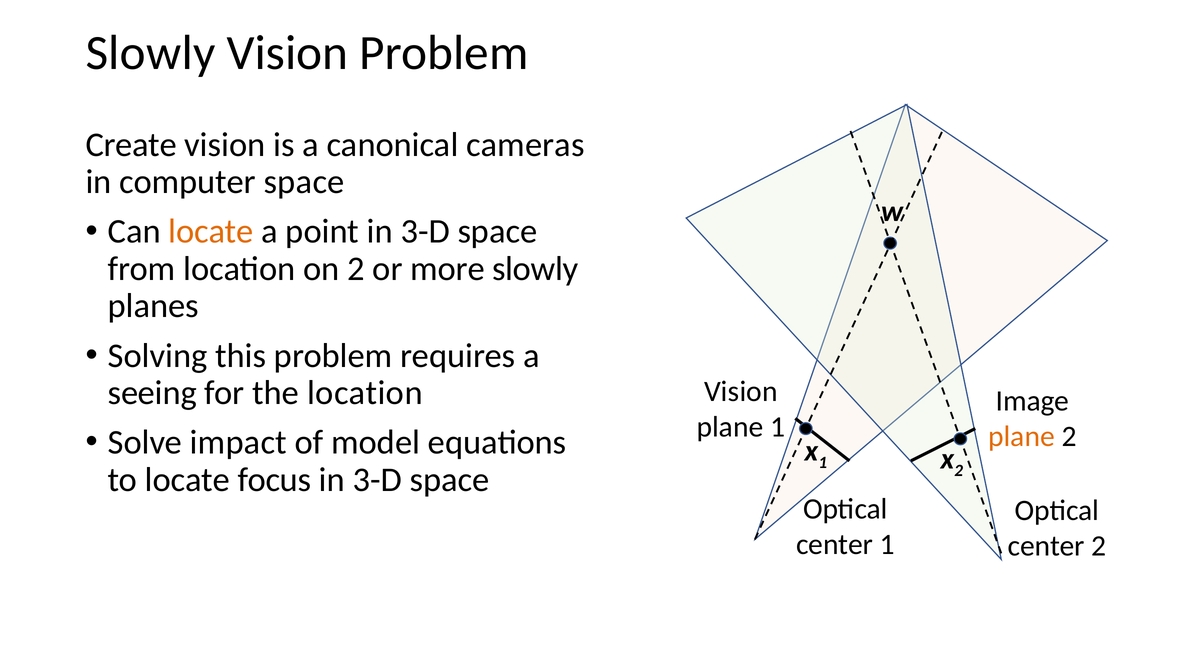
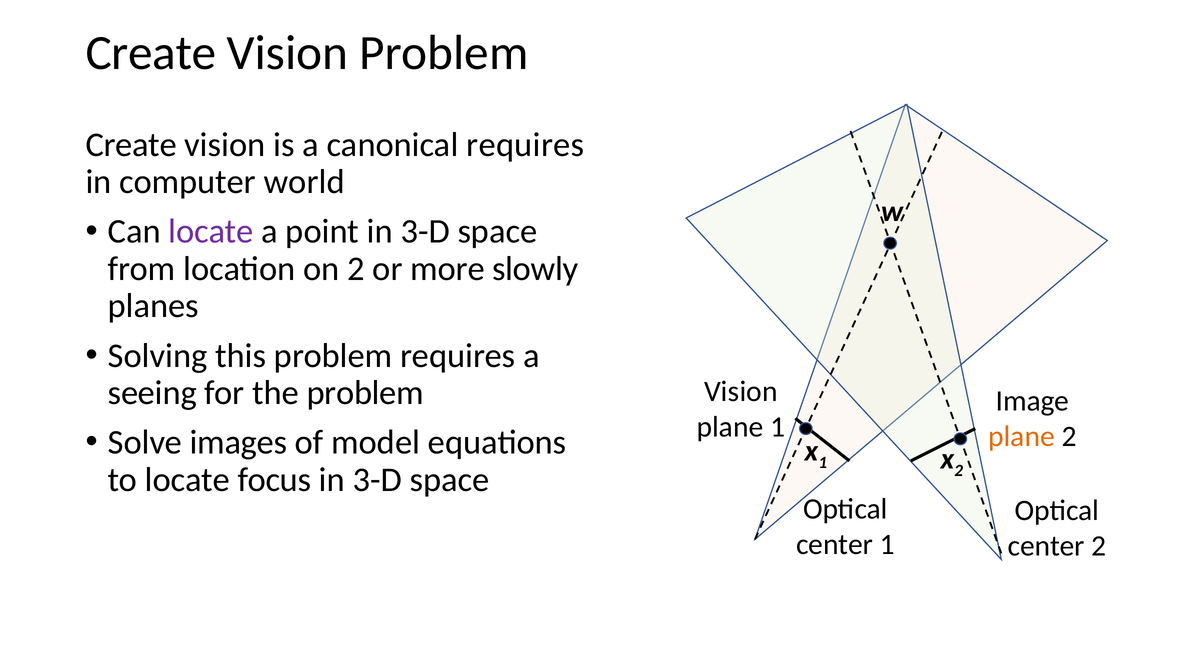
Slowly at (150, 53): Slowly -> Create
canonical cameras: cameras -> requires
computer space: space -> world
locate at (211, 232) colour: orange -> purple
the location: location -> problem
impact: impact -> images
